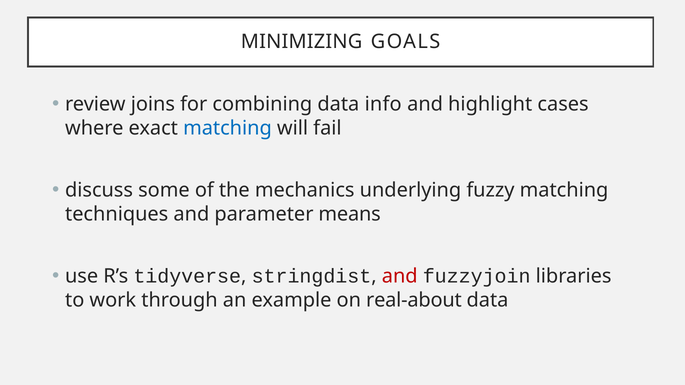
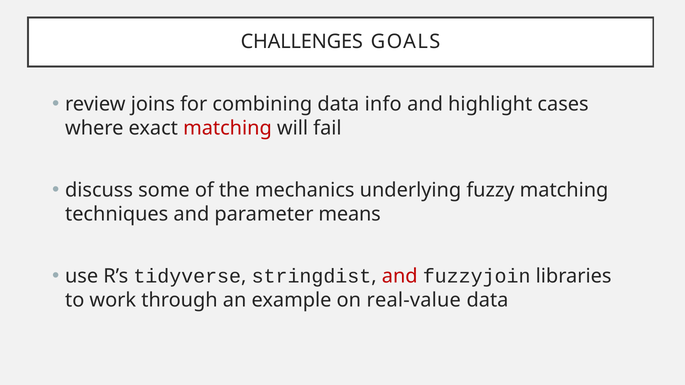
MINIMIZING: MINIMIZING -> CHALLENGES
matching at (227, 128) colour: blue -> red
real-about: real-about -> real-value
